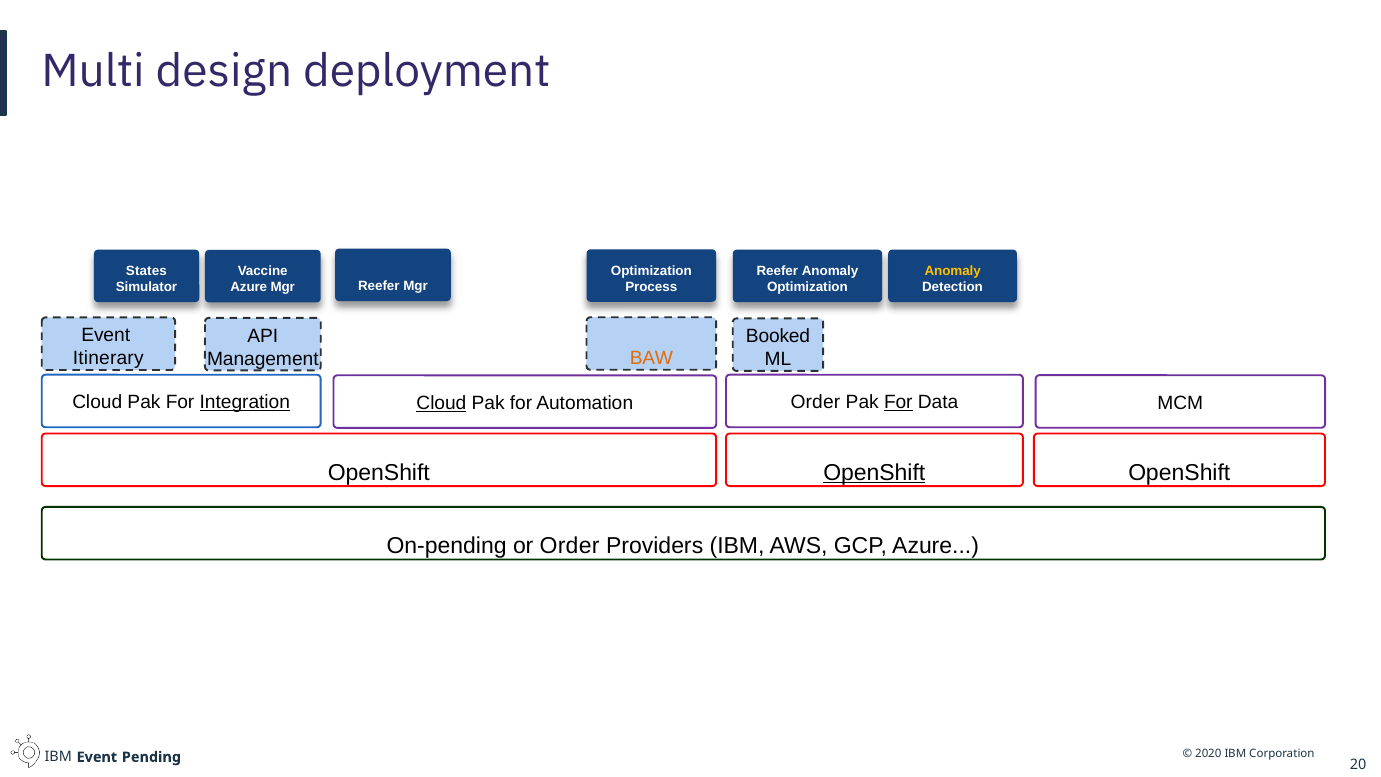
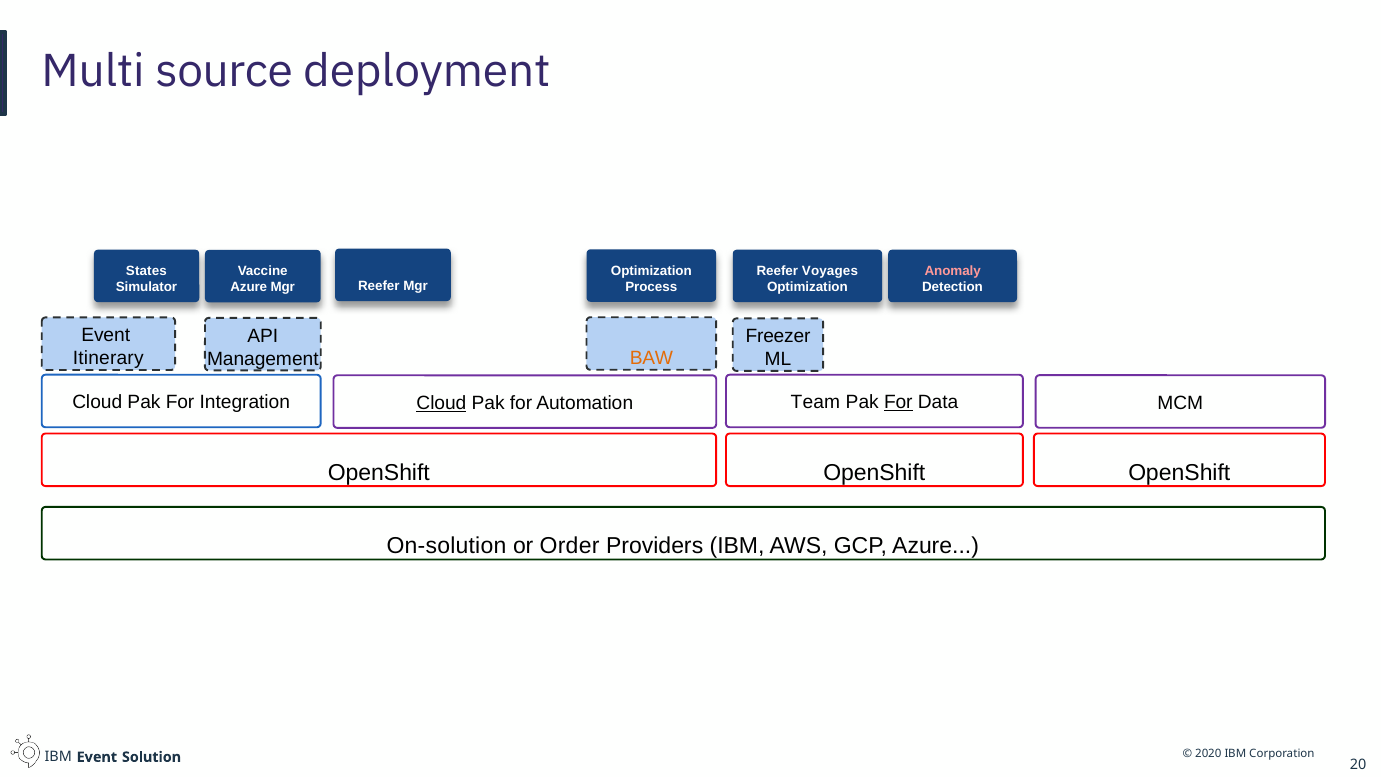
design: design -> source
Reefer Anomaly: Anomaly -> Voyages
Anomaly at (953, 271) colour: yellow -> pink
Booked: Booked -> Freezer
Integration underline: present -> none
Order at (815, 402): Order -> Team
OpenShift at (874, 473) underline: present -> none
On-pending: On-pending -> On-solution
Pending: Pending -> Solution
